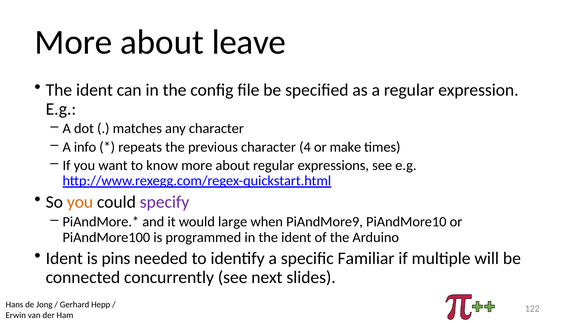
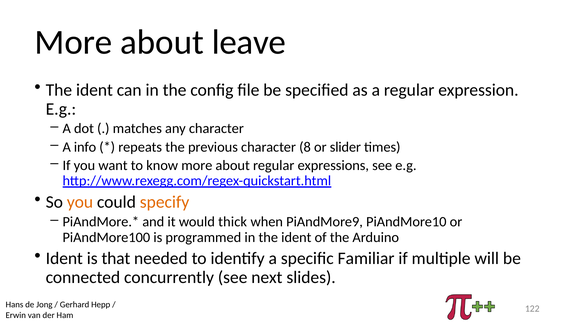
4: 4 -> 8
make: make -> slider
specify colour: purple -> orange
large: large -> thick
pins: pins -> that
